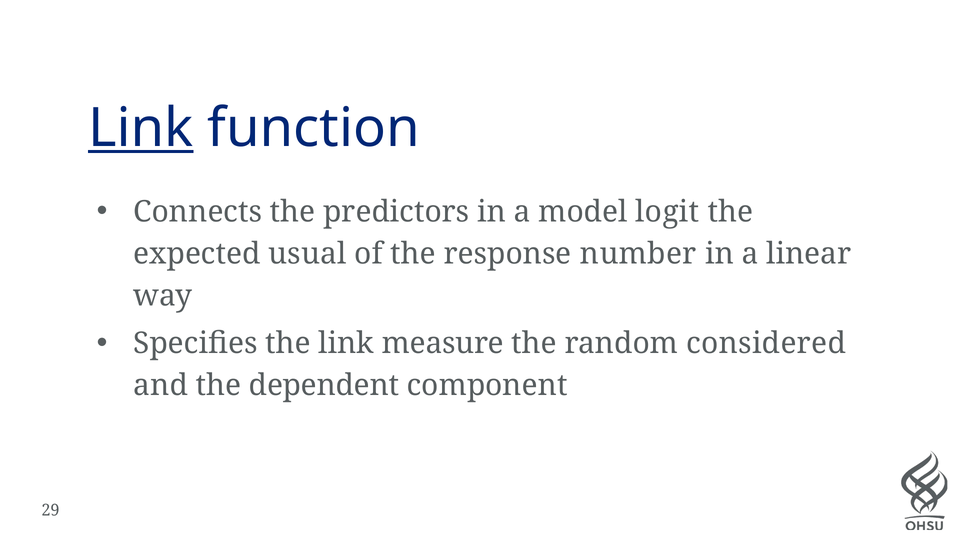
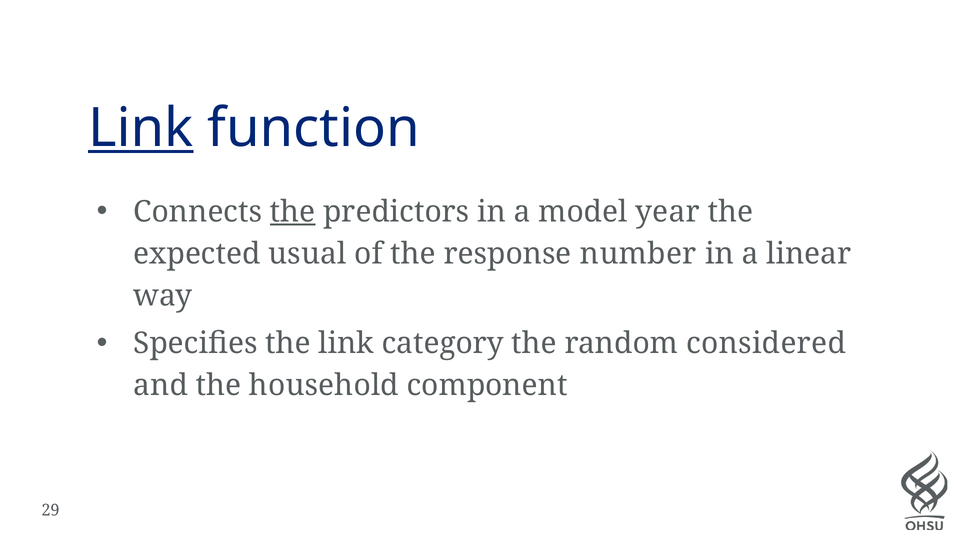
the at (293, 212) underline: none -> present
logit: logit -> year
measure: measure -> category
dependent: dependent -> household
